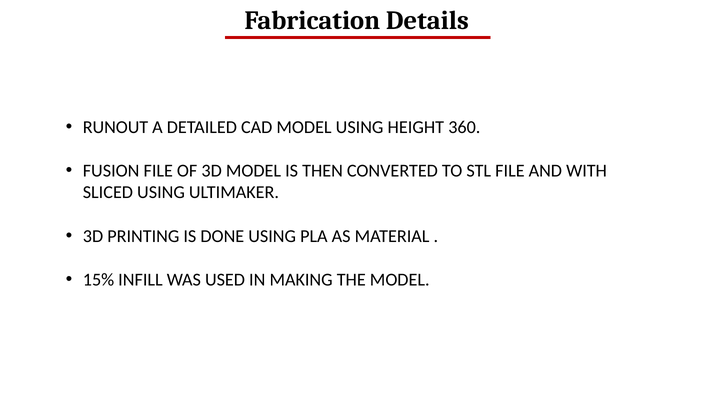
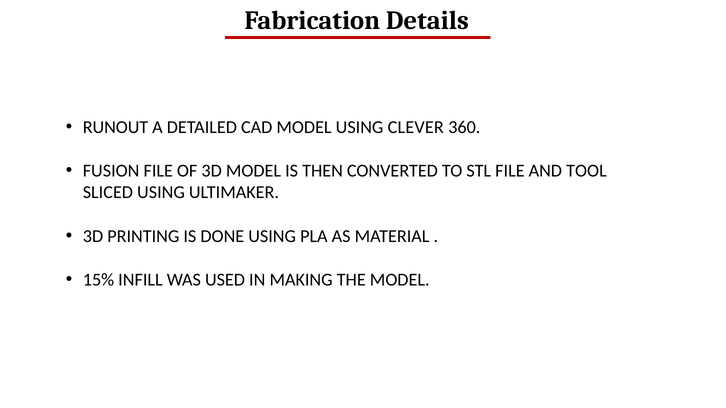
HEIGHT: HEIGHT -> CLEVER
WITH: WITH -> TOOL
